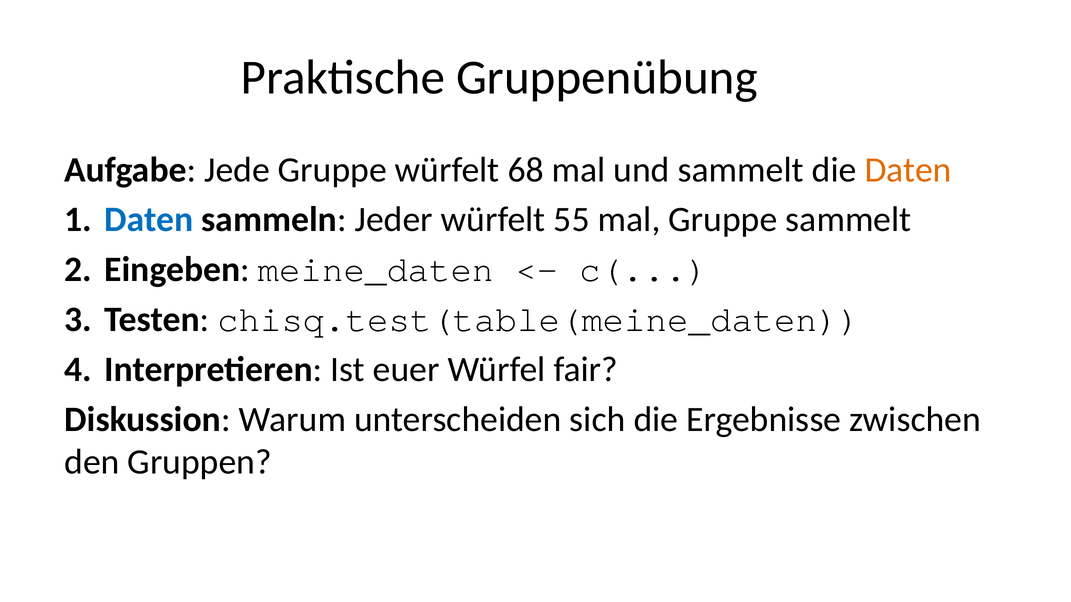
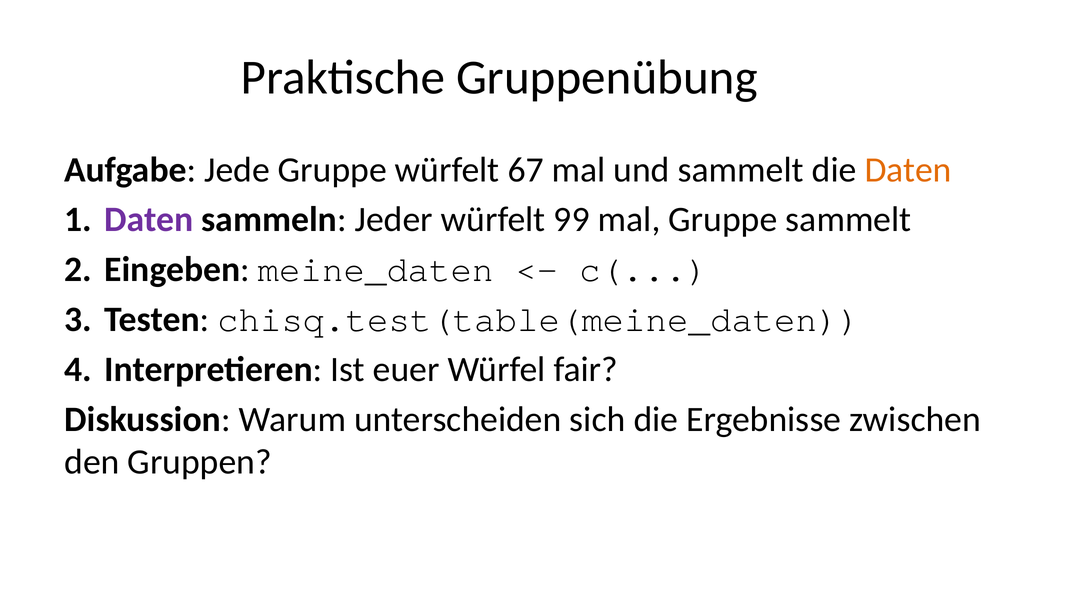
68: 68 -> 67
Daten at (149, 220) colour: blue -> purple
55: 55 -> 99
